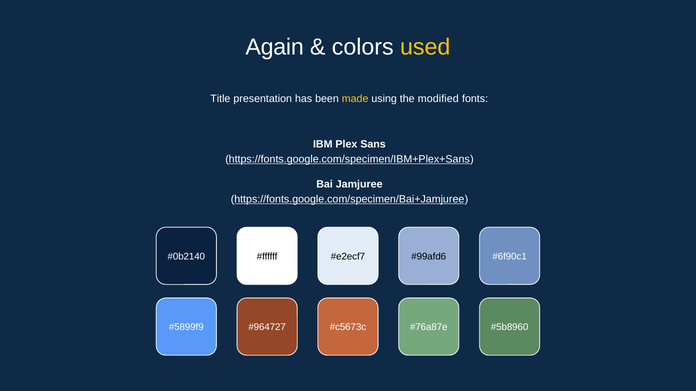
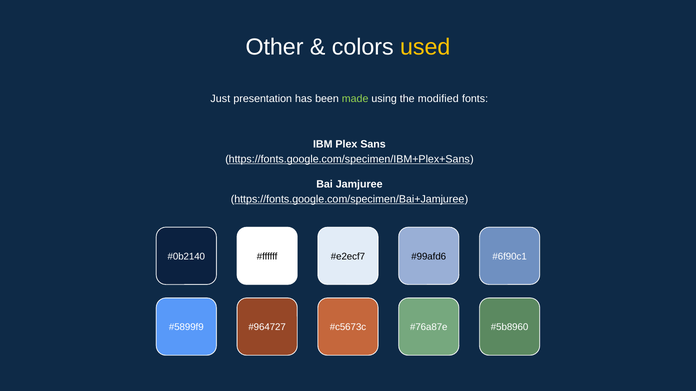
Again: Again -> Other
Title: Title -> Just
made colour: yellow -> light green
